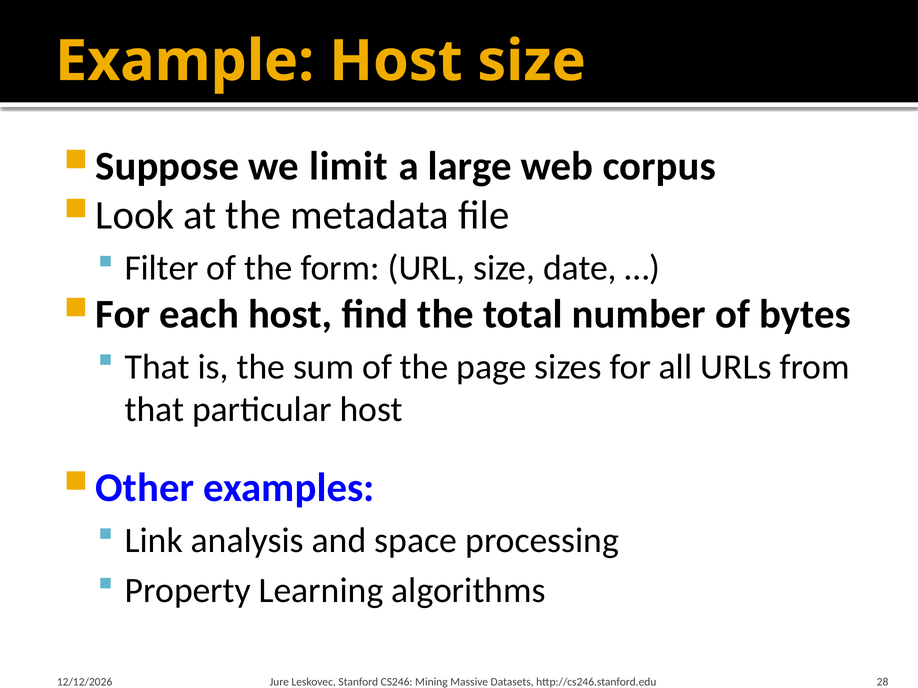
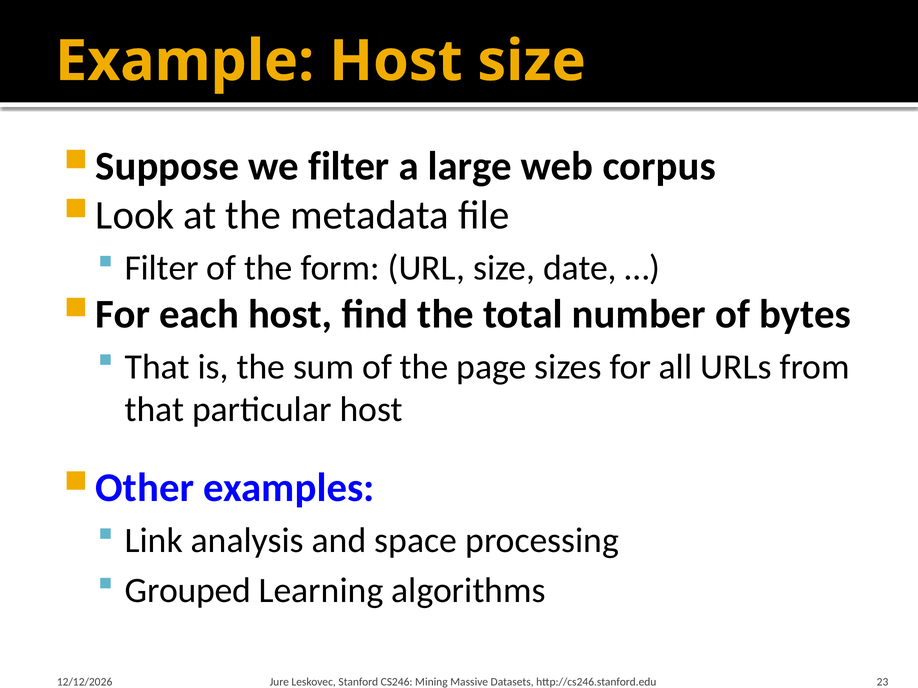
we limit: limit -> filter
Property: Property -> Grouped
28: 28 -> 23
